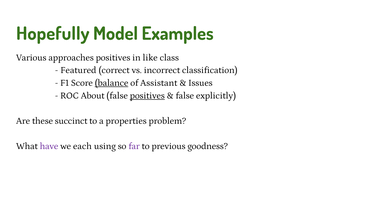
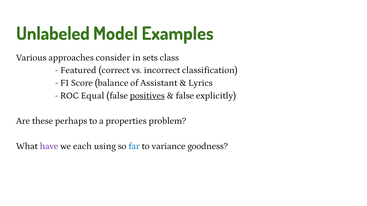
Hopefully: Hopefully -> Unlabeled
approaches positives: positives -> consider
like: like -> sets
balance underline: present -> none
Issues: Issues -> Lyrics
About: About -> Equal
succinct: succinct -> perhaps
far colour: purple -> blue
previous: previous -> variance
